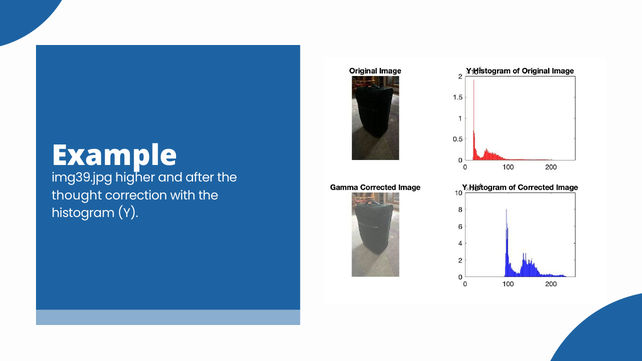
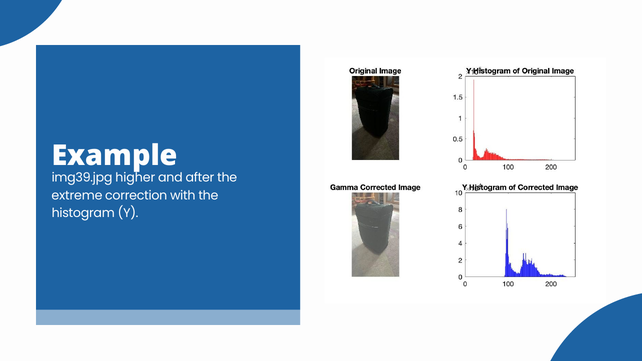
thought: thought -> extreme
